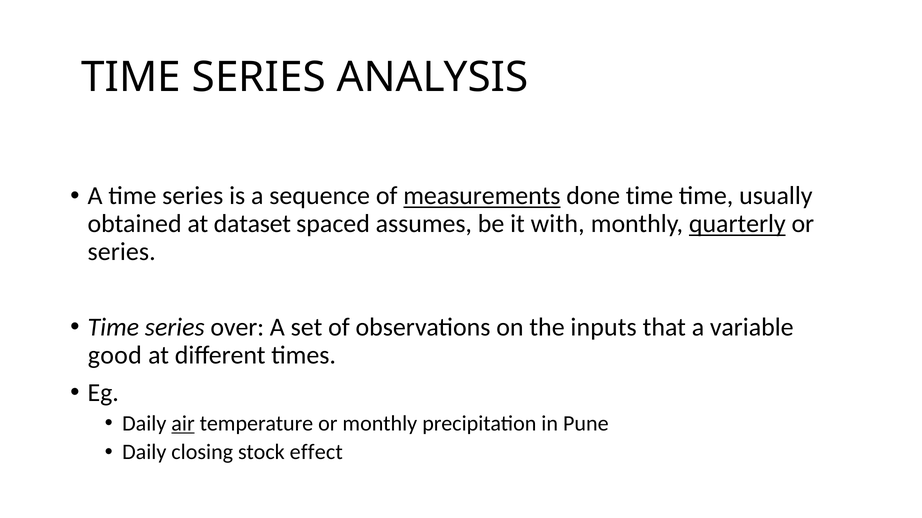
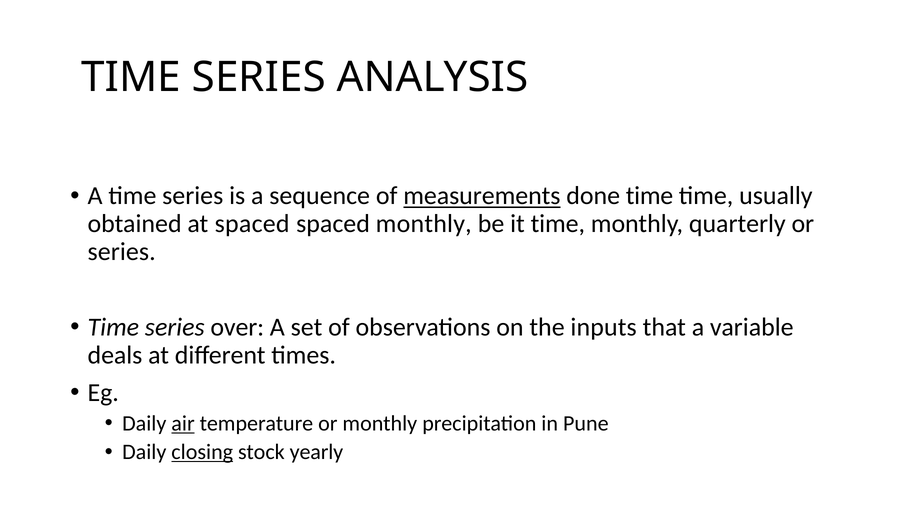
at dataset: dataset -> spaced
spaced assumes: assumes -> monthly
it with: with -> time
quarterly underline: present -> none
good: good -> deals
closing underline: none -> present
effect: effect -> yearly
